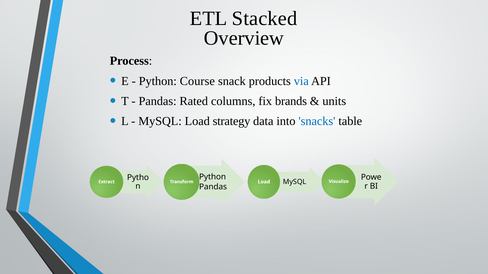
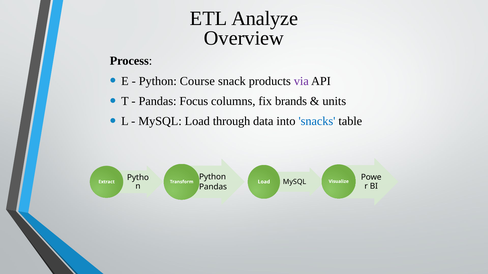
Stacked: Stacked -> Analyze
via colour: blue -> purple
Rated: Rated -> Focus
strategy: strategy -> through
